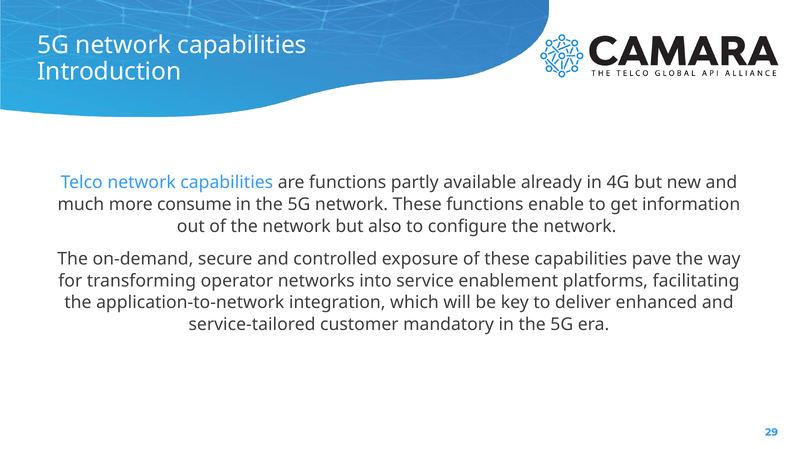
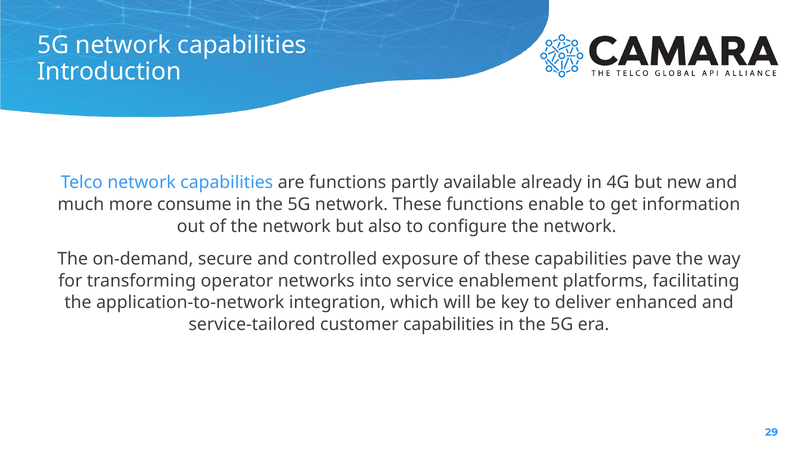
customer mandatory: mandatory -> capabilities
